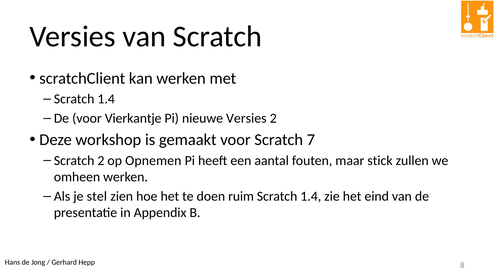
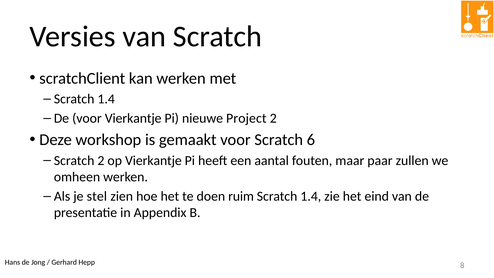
nieuwe Versies: Versies -> Project
7: 7 -> 6
op Opnemen: Opnemen -> Vierkantje
stick: stick -> paar
